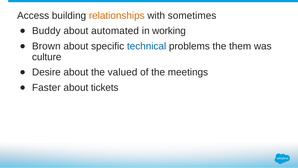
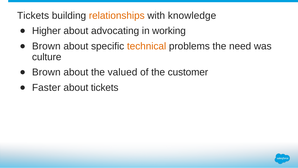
Access at (33, 16): Access -> Tickets
sometimes: sometimes -> knowledge
Buddy: Buddy -> Higher
automated: automated -> advocating
technical colour: blue -> orange
them: them -> need
Desire at (46, 72): Desire -> Brown
meetings: meetings -> customer
